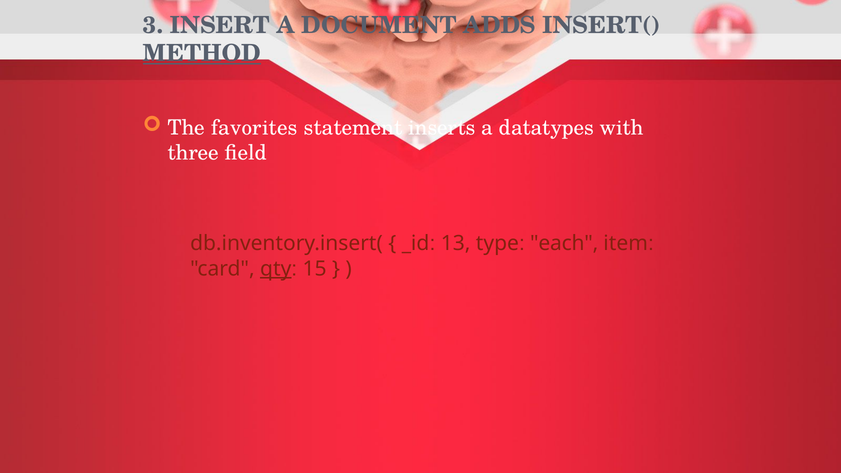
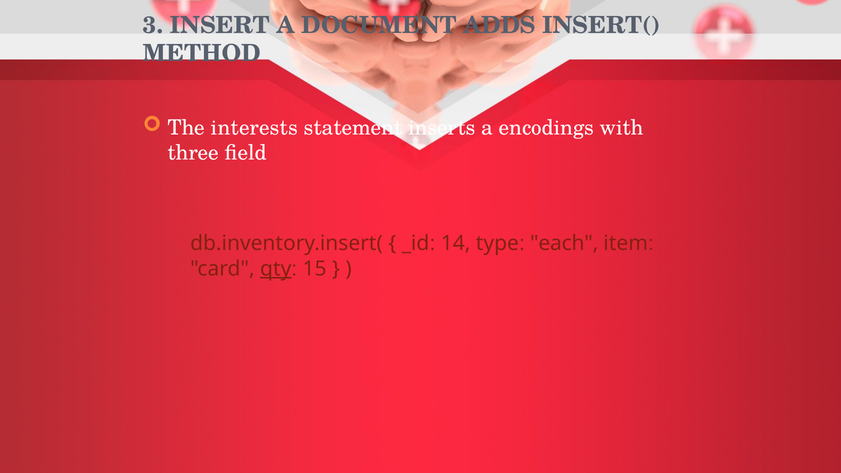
METHOD underline: present -> none
favorites: favorites -> interests
datatypes: datatypes -> encodings
13: 13 -> 14
